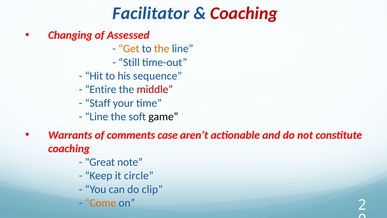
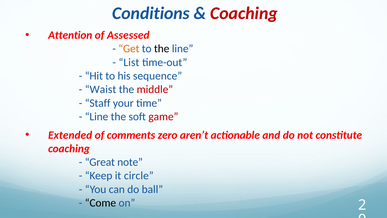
Facilitator: Facilitator -> Conditions
Changing: Changing -> Attention
the at (162, 49) colour: orange -> black
Still: Still -> List
Entire: Entire -> Waist
game colour: black -> red
Warrants: Warrants -> Extended
case: case -> zero
clip: clip -> ball
Come colour: orange -> black
